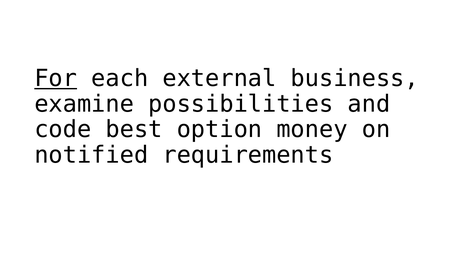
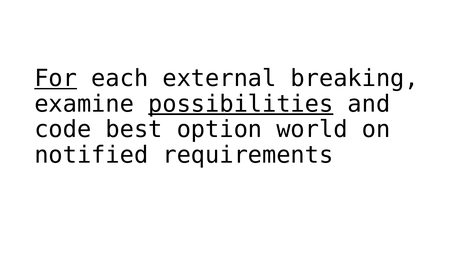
business: business -> breaking
possibilities underline: none -> present
money: money -> world
